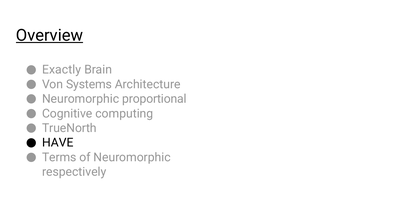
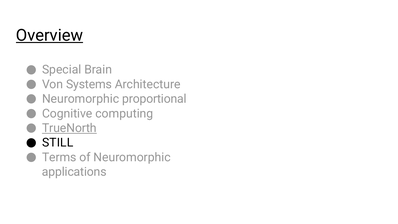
Exactly: Exactly -> Special
TrueNorth underline: none -> present
HAVE: HAVE -> STILL
respectively: respectively -> applications
